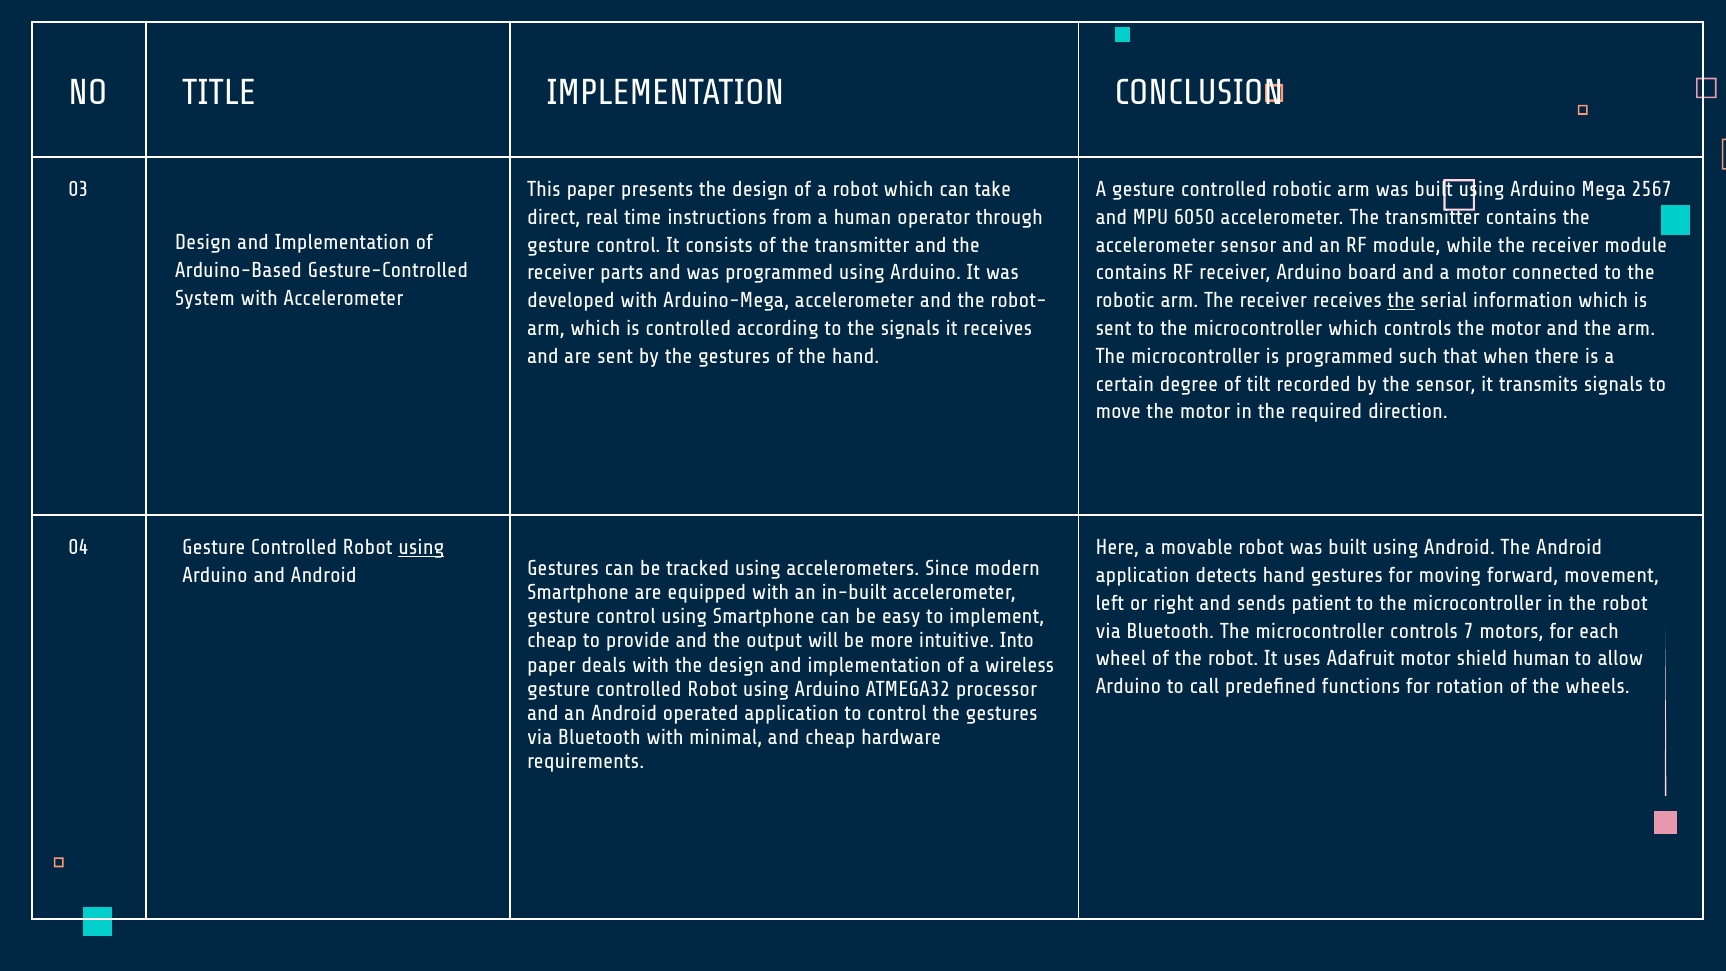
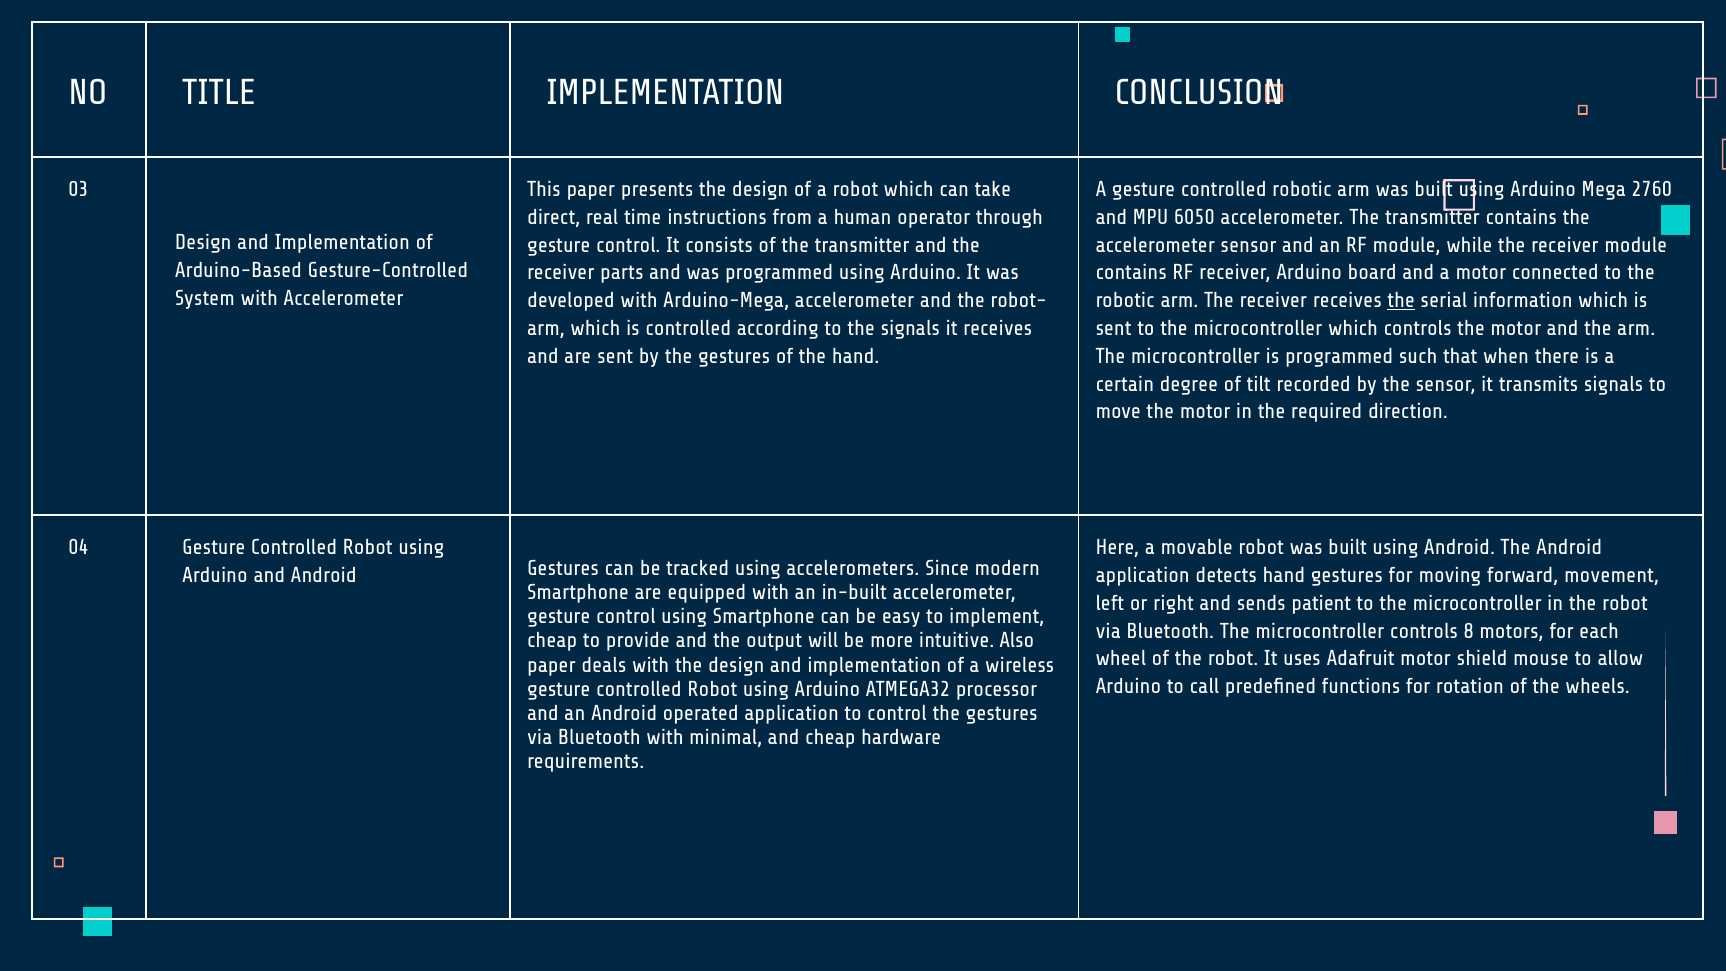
2567: 2567 -> 2760
using at (421, 548) underline: present -> none
7: 7 -> 8
Into: Into -> Also
shield human: human -> mouse
